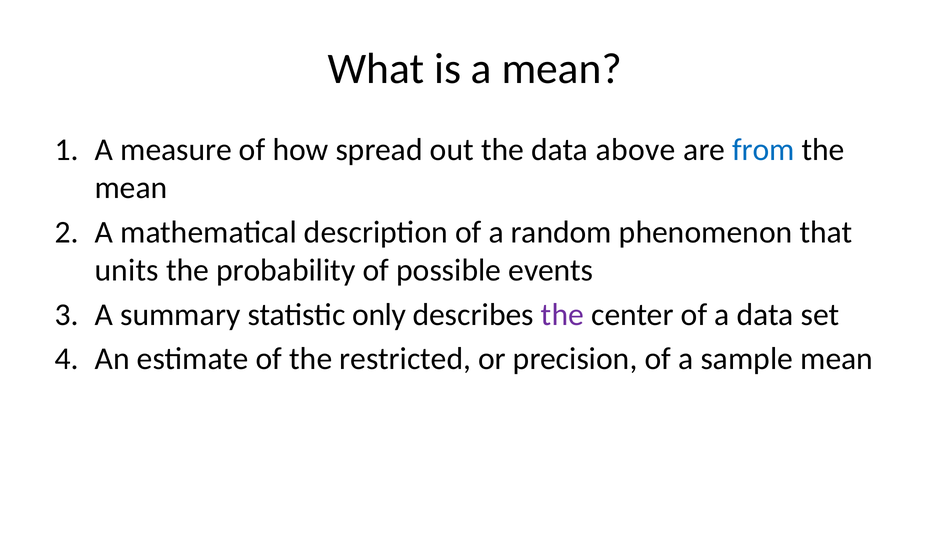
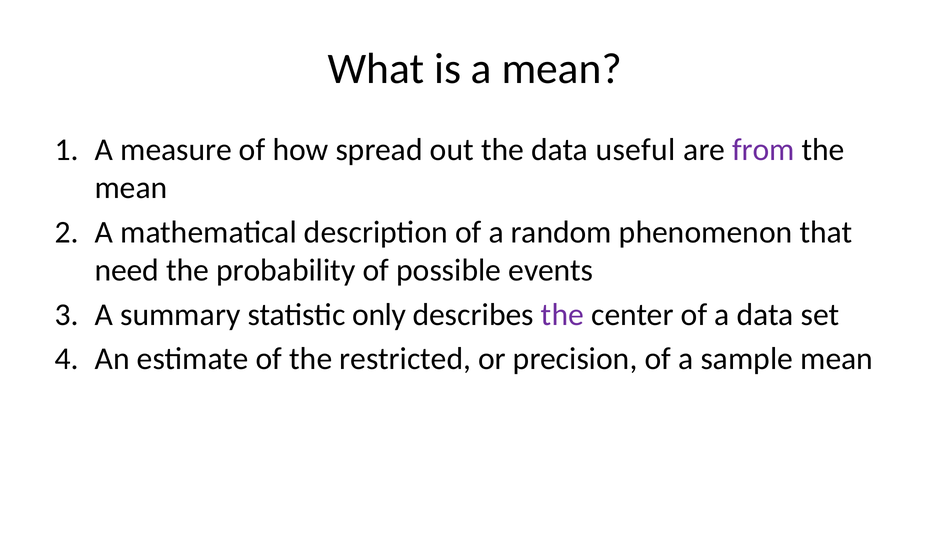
above: above -> useful
from colour: blue -> purple
units: units -> need
